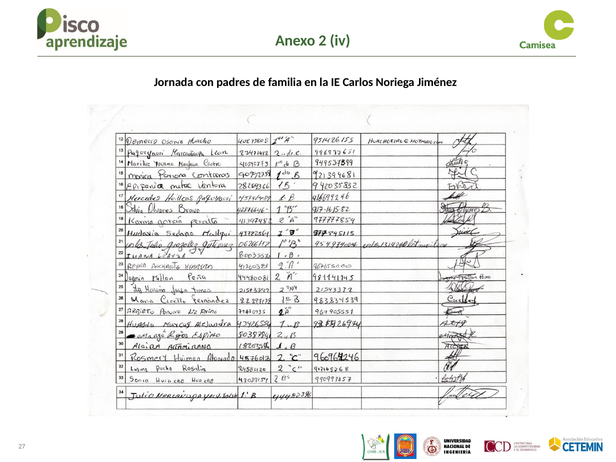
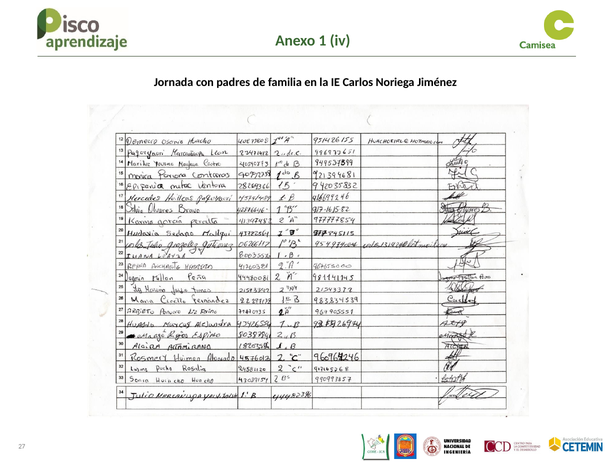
2: 2 -> 1
